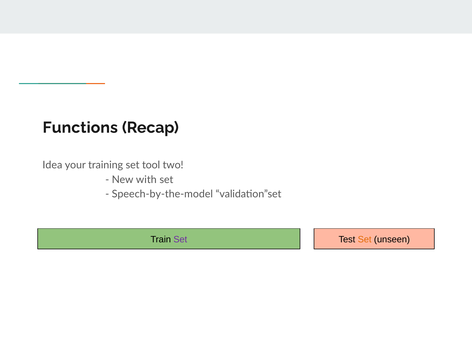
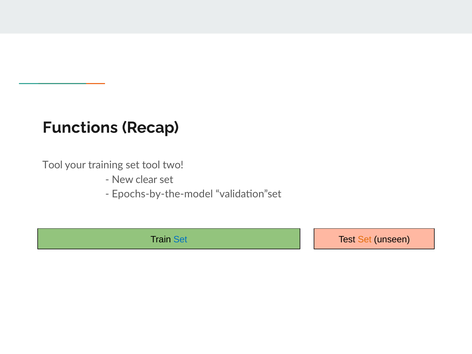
Idea at (52, 165): Idea -> Tool
with: with -> clear
Speech-by-the-model: Speech-by-the-model -> Epochs-by-the-model
Set at (180, 239) colour: purple -> blue
